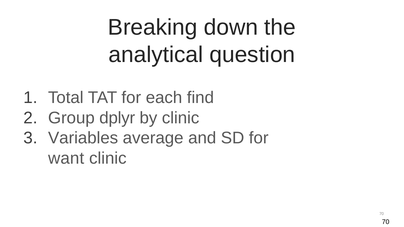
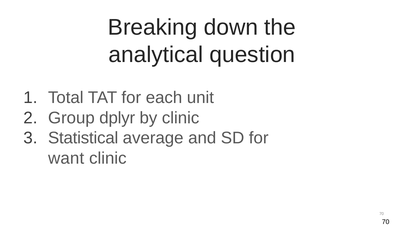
find: find -> unit
Variables: Variables -> Statistical
